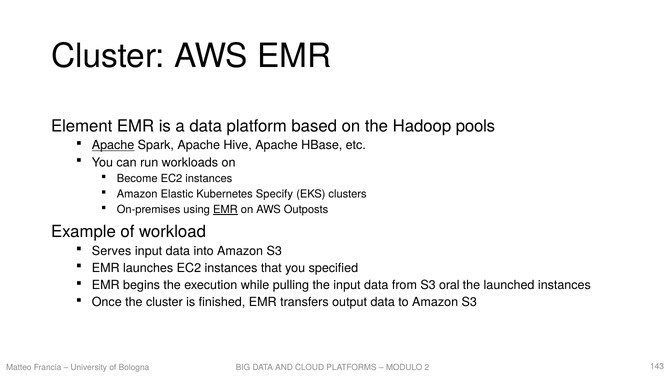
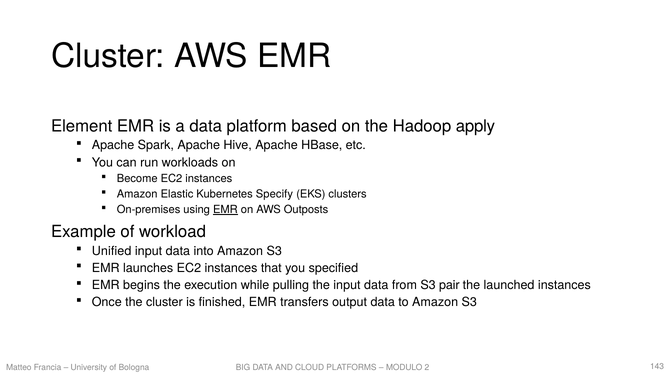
pools: pools -> apply
Apache at (113, 145) underline: present -> none
Serves: Serves -> Unified
oral: oral -> pair
